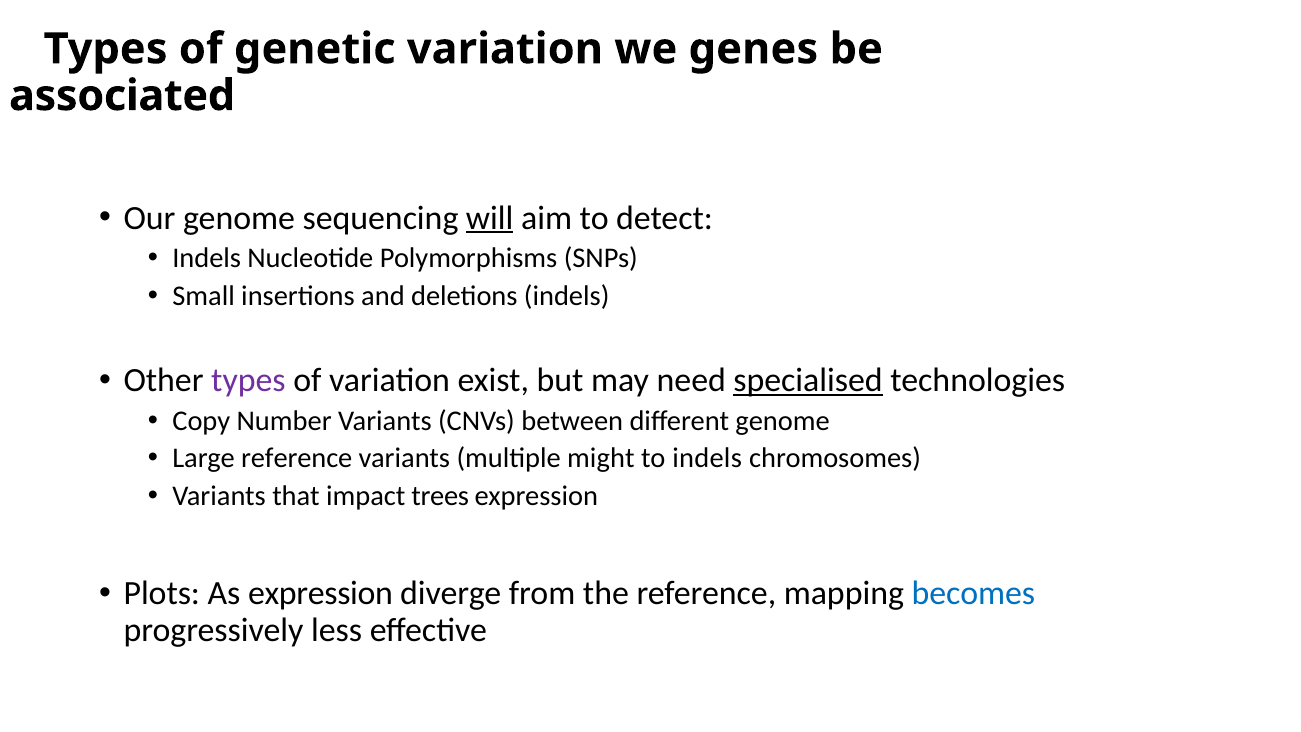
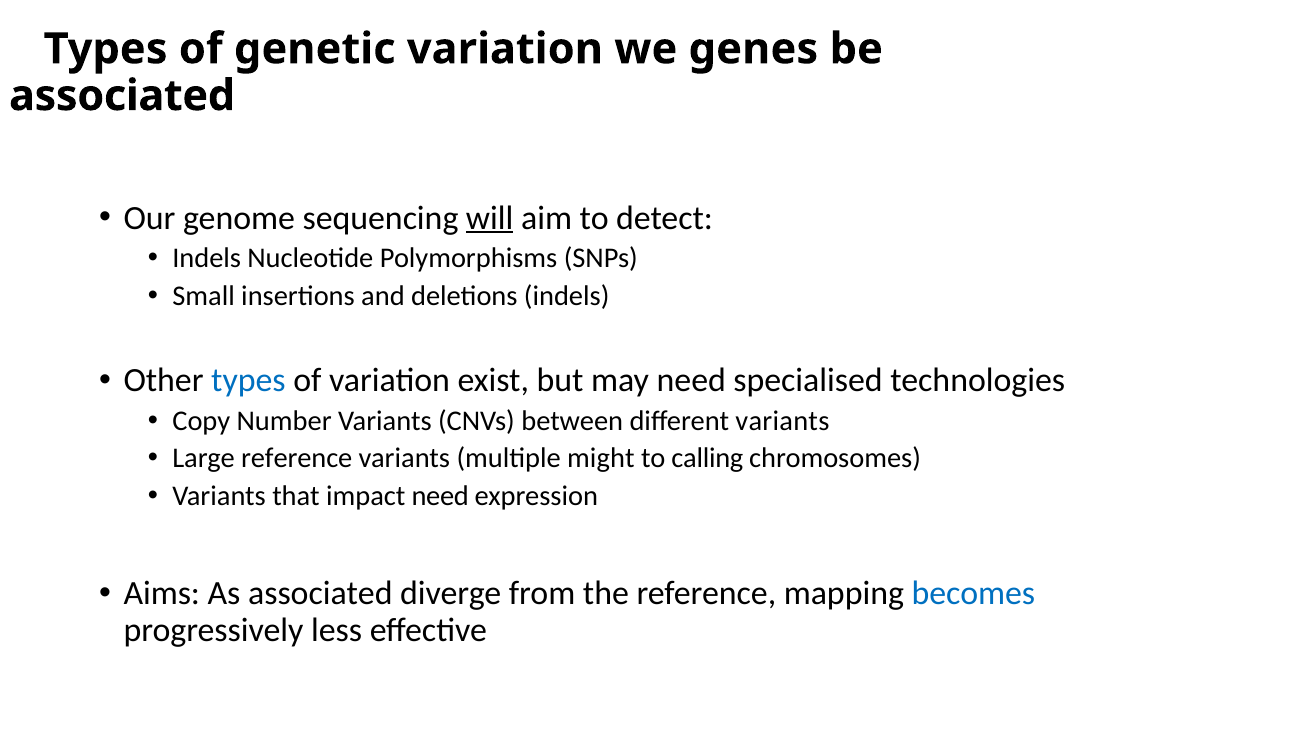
types at (248, 380) colour: purple -> blue
specialised underline: present -> none
different genome: genome -> variants
to indels: indels -> calling
impact trees: trees -> need
Plots: Plots -> Aims
As expression: expression -> associated
